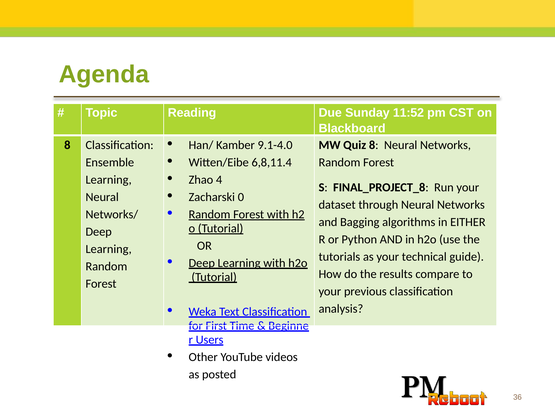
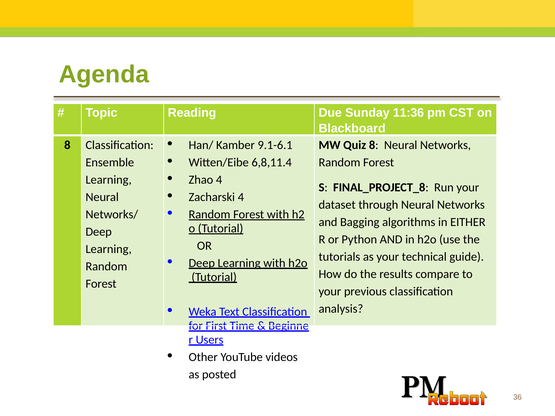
11:52: 11:52 -> 11:36
9.1-4.0: 9.1-4.0 -> 9.1-6.1
Zacharski 0: 0 -> 4
